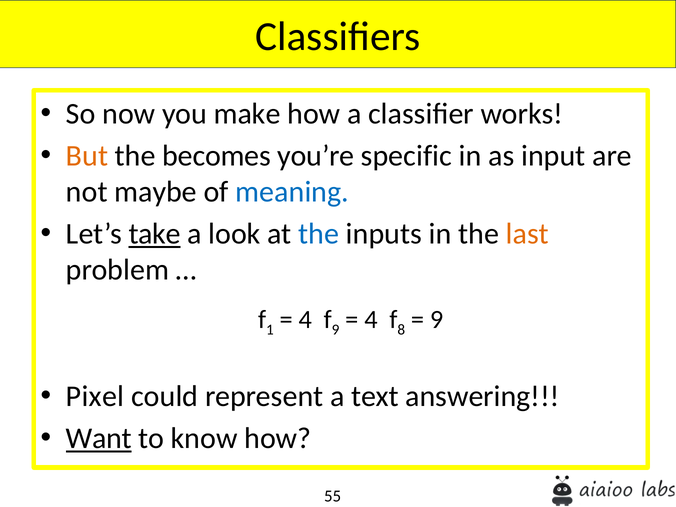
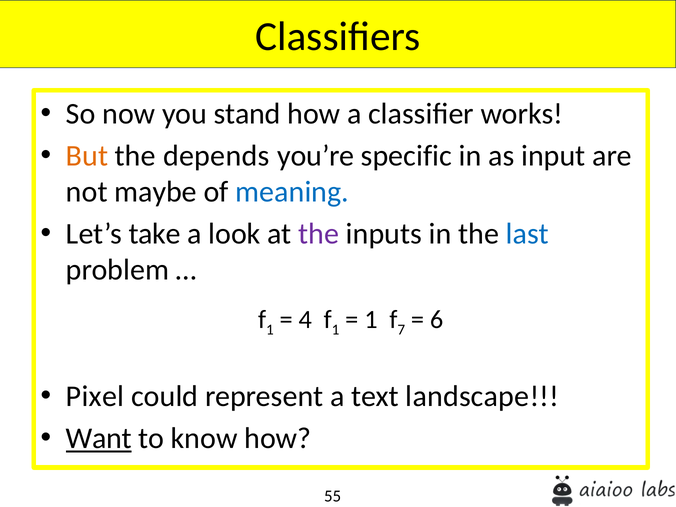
make: make -> stand
becomes: becomes -> depends
take underline: present -> none
the at (319, 234) colour: blue -> purple
last colour: orange -> blue
9 at (336, 330): 9 -> 1
4 at (371, 320): 4 -> 1
8: 8 -> 7
9 at (437, 320): 9 -> 6
answering: answering -> landscape
